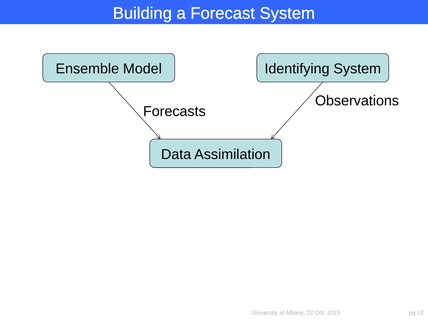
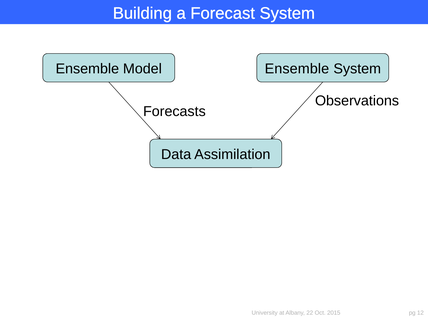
Model Identifying: Identifying -> Ensemble
